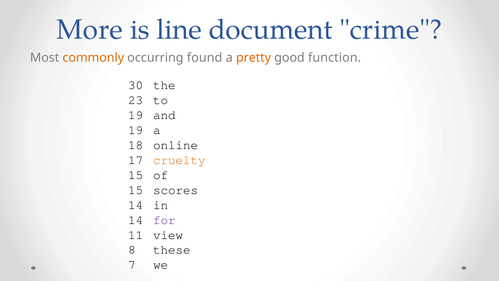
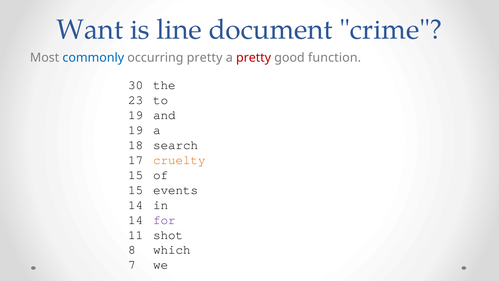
More: More -> Want
commonly colour: orange -> blue
occurring found: found -> pretty
pretty at (254, 58) colour: orange -> red
online: online -> search
scores: scores -> events
view: view -> shot
these: these -> which
